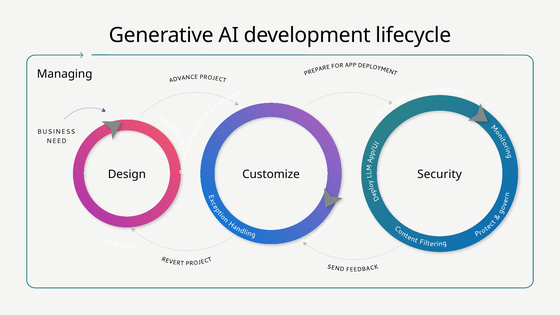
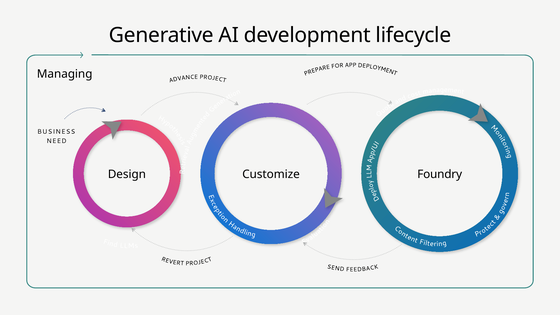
Security: Security -> Foundry
